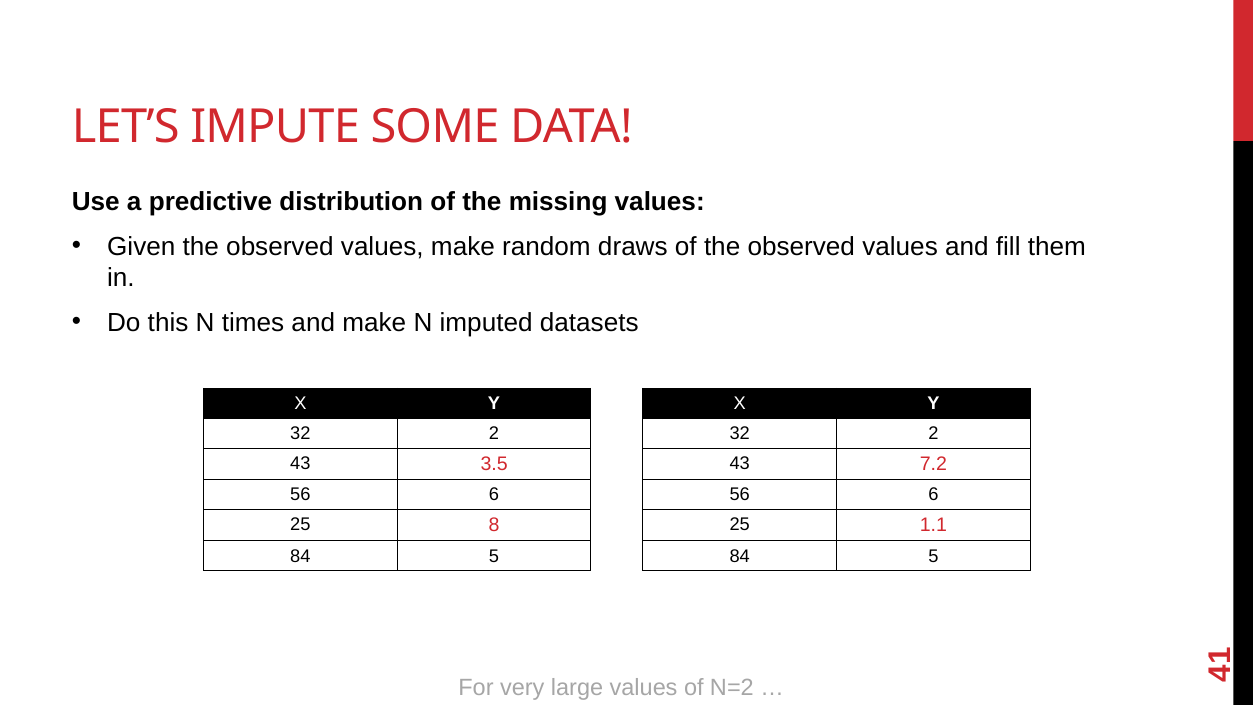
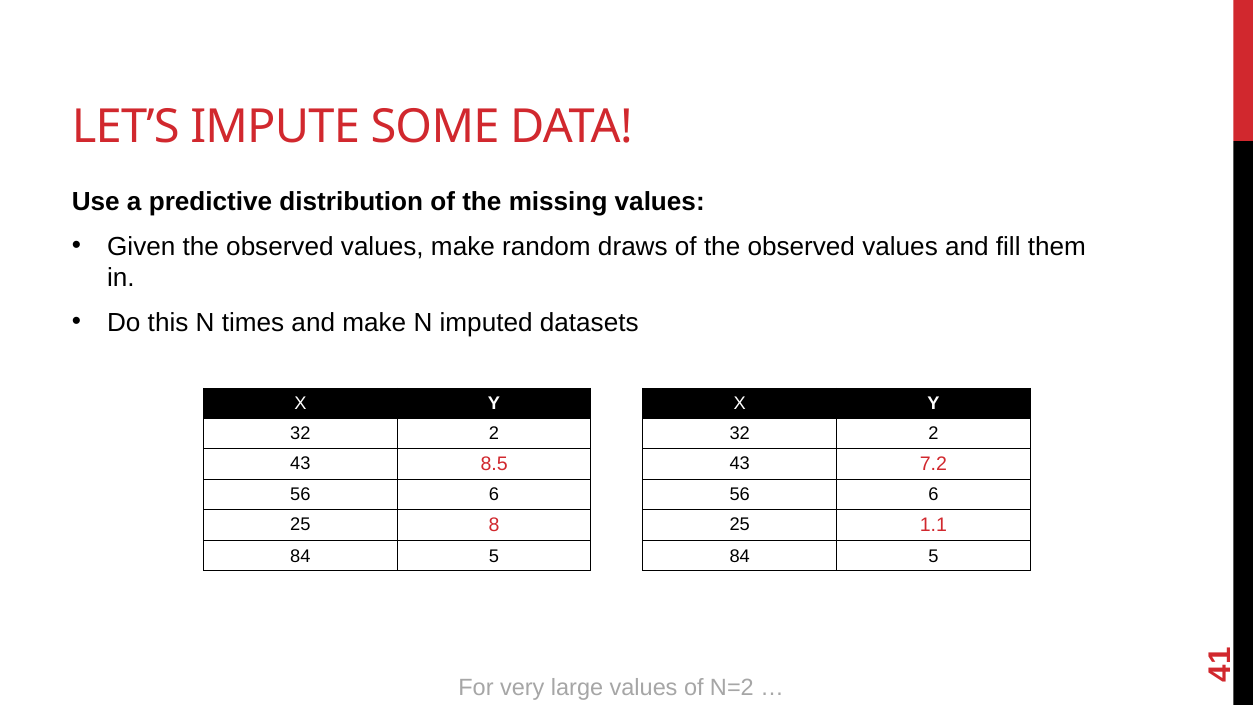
3.5: 3.5 -> 8.5
